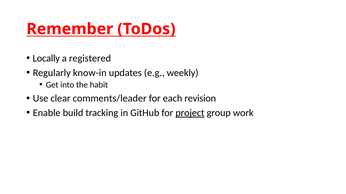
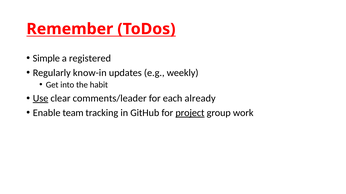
Locally: Locally -> Simple
Use underline: none -> present
revision: revision -> already
build: build -> team
